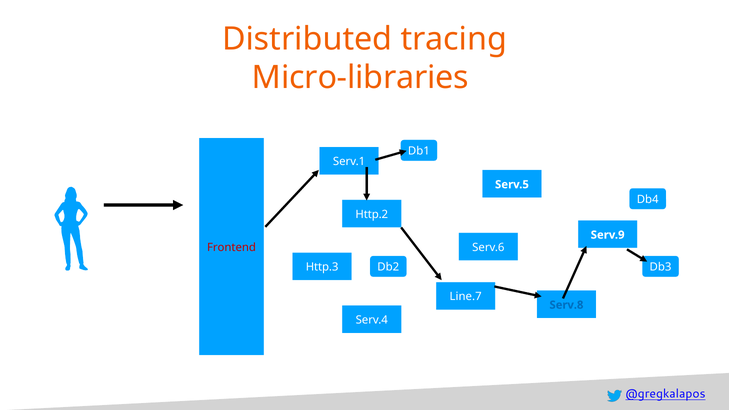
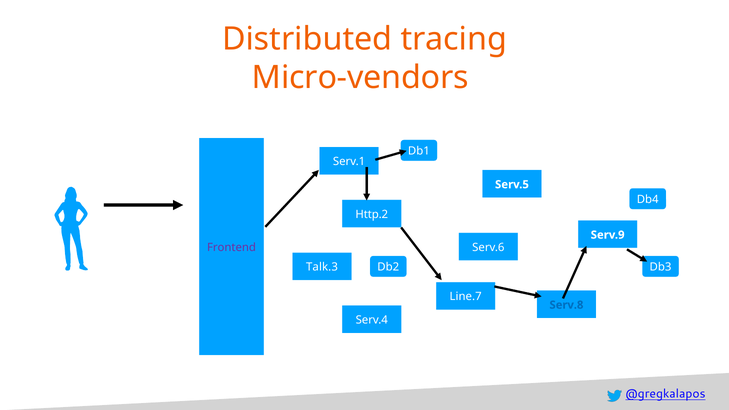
Micro-libraries: Micro-libraries -> Micro-vendors
Frontend colour: red -> purple
Http.3: Http.3 -> Talk.3
